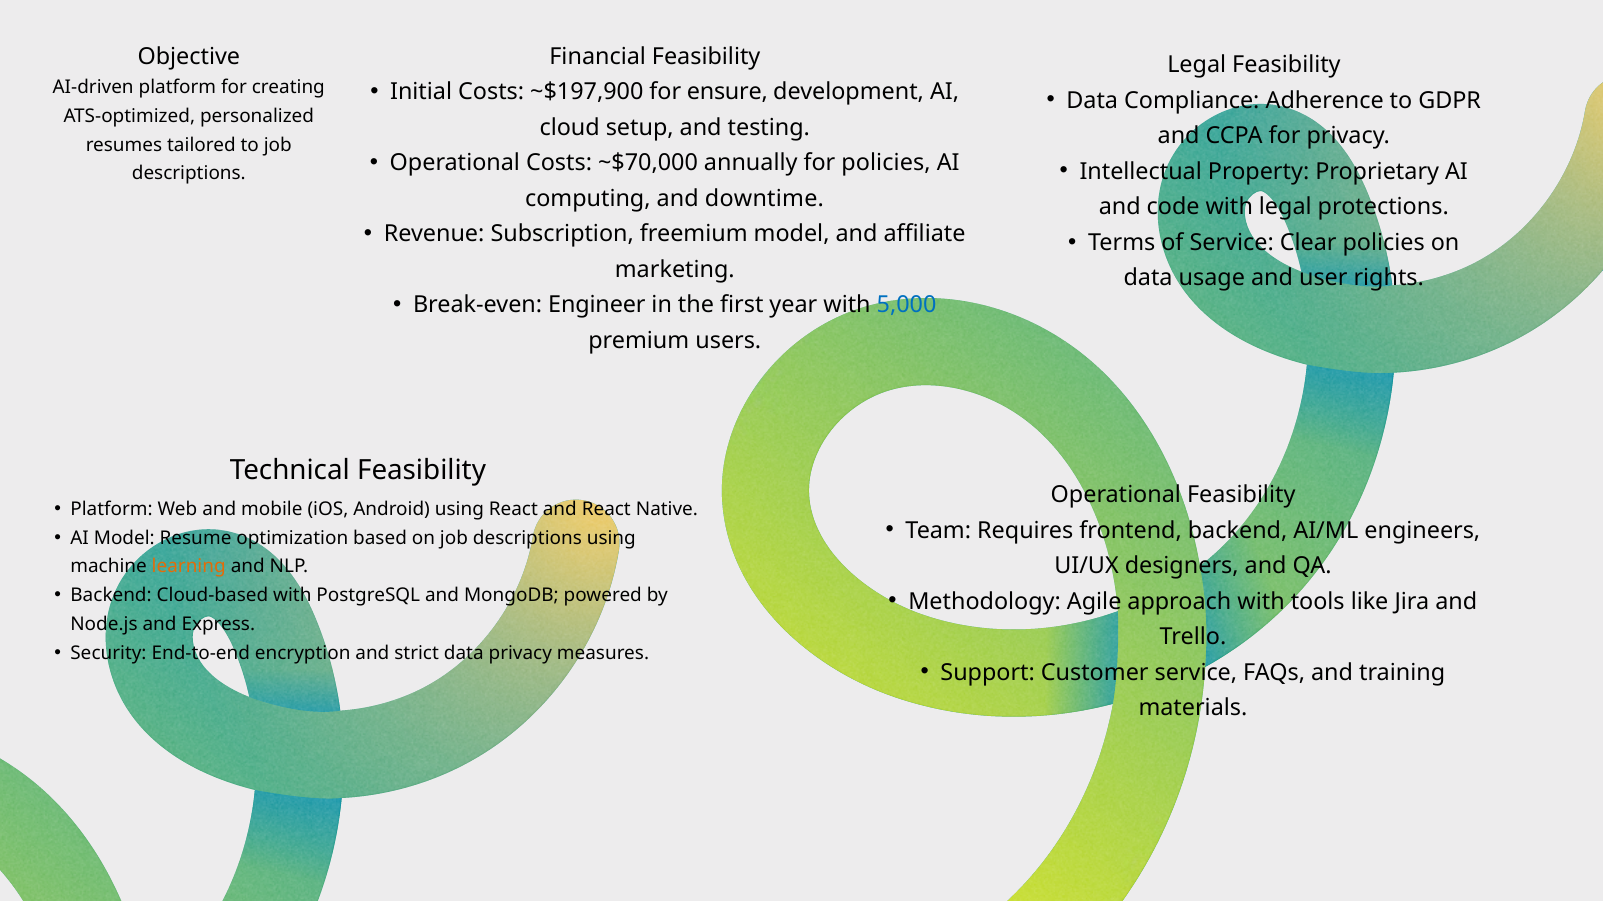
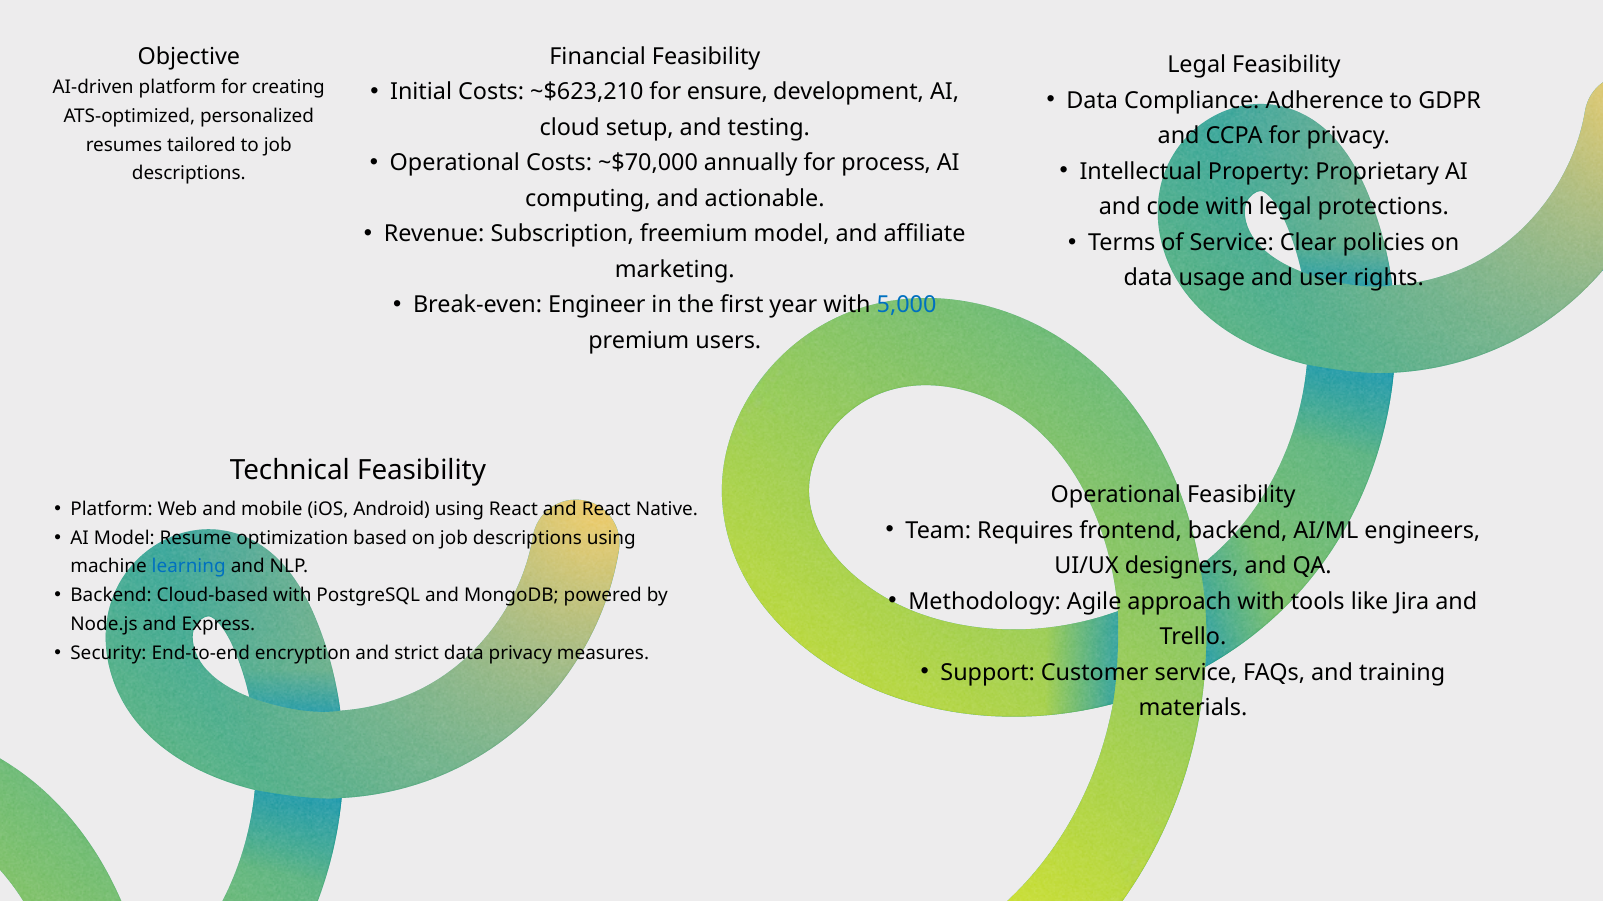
~$197,900: ~$197,900 -> ~$623,210
for policies: policies -> process
downtime: downtime -> actionable
learning colour: orange -> blue
